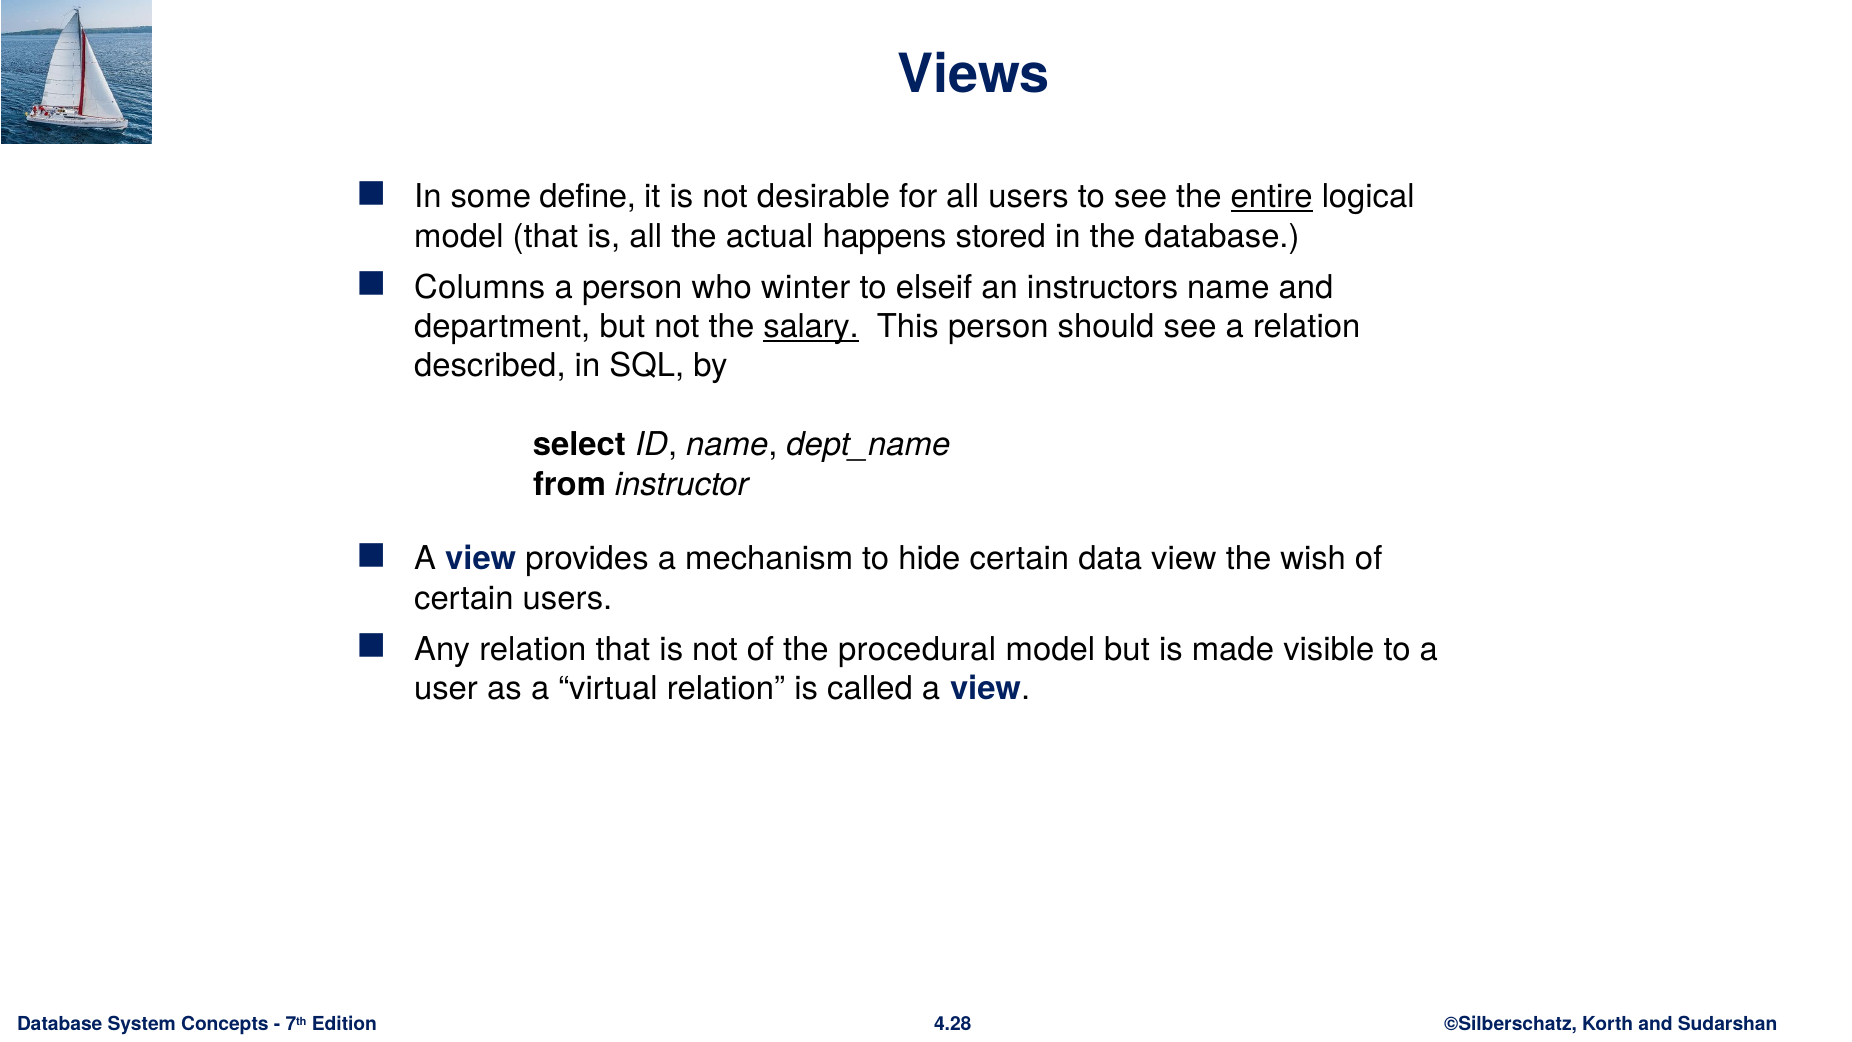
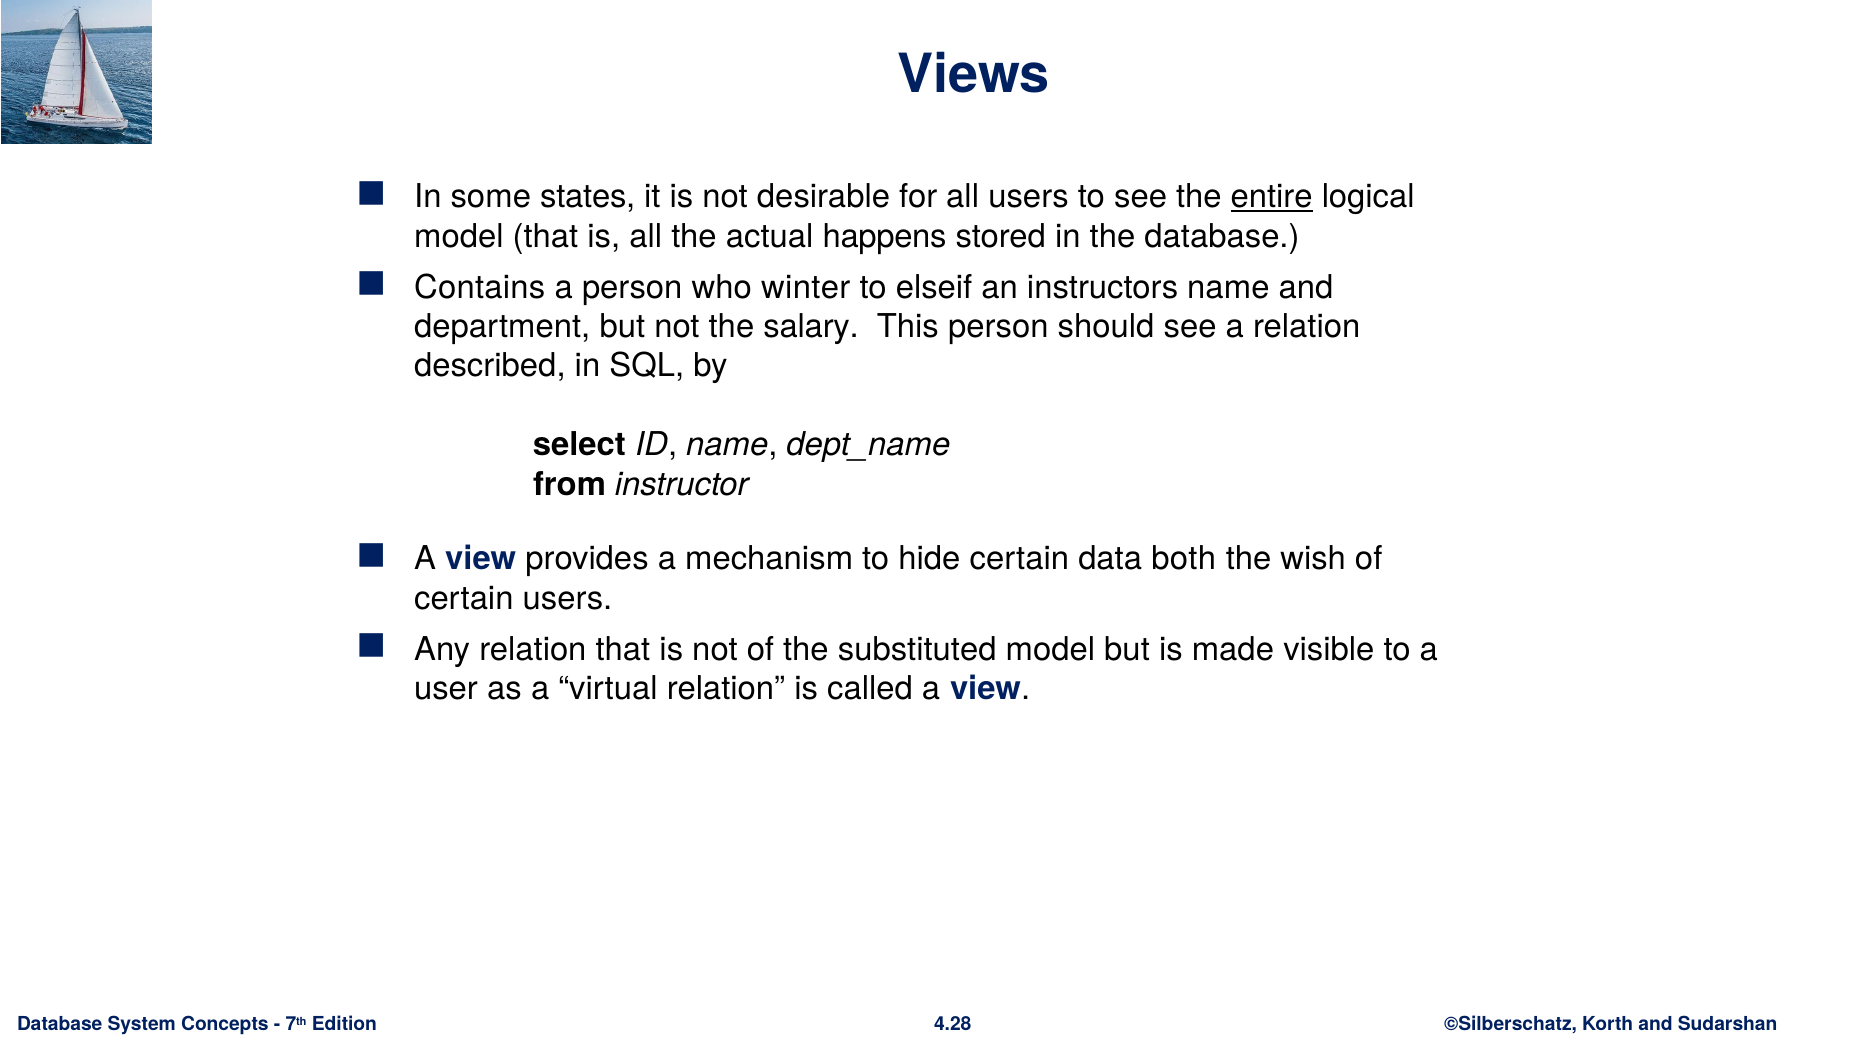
define: define -> states
Columns: Columns -> Contains
salary underline: present -> none
data view: view -> both
procedural: procedural -> substituted
